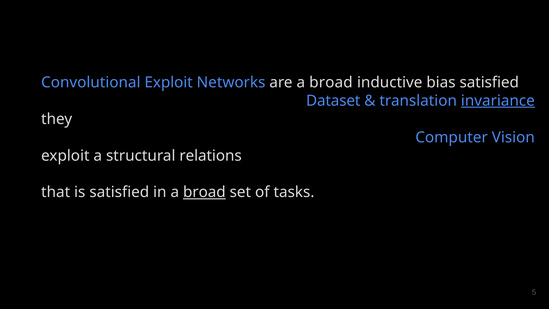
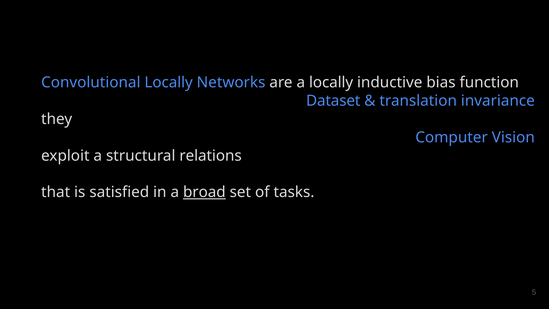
Convolutional Exploit: Exploit -> Locally
are a broad: broad -> locally
bias satisfied: satisfied -> function
invariance underline: present -> none
